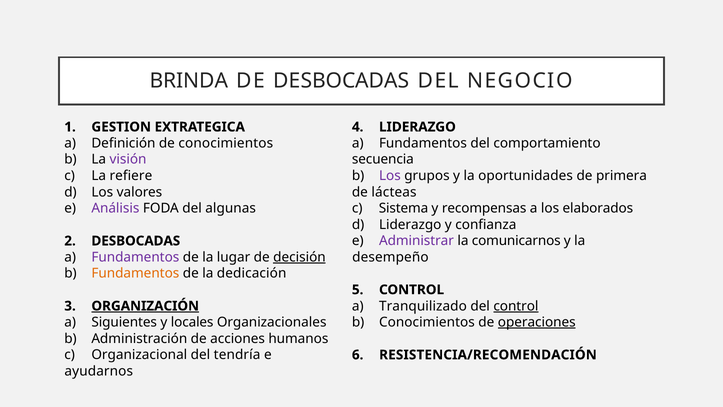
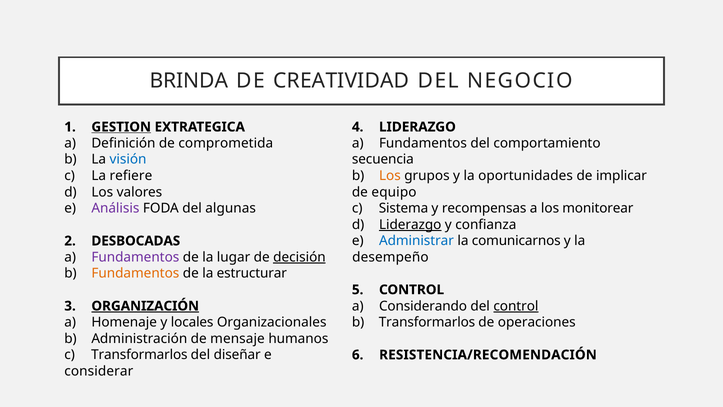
DE DESBOCADAS: DESBOCADAS -> CREATIVIDAD
GESTION underline: none -> present
de conocimientos: conocimientos -> comprometida
visión colour: purple -> blue
Los at (390, 176) colour: purple -> orange
primera: primera -> implicar
lácteas: lácteas -> equipo
elaborados: elaborados -> monitorear
Liderazgo at (410, 224) underline: none -> present
Administrar colour: purple -> blue
dedicación: dedicación -> estructurar
Tranquilizado: Tranquilizado -> Considerando
Siguientes: Siguientes -> Homenaje
b Conocimientos: Conocimientos -> Transformarlos
operaciones underline: present -> none
acciones: acciones -> mensaje
c Organizacional: Organizacional -> Transformarlos
tendría: tendría -> diseñar
ayudarnos: ayudarnos -> considerar
